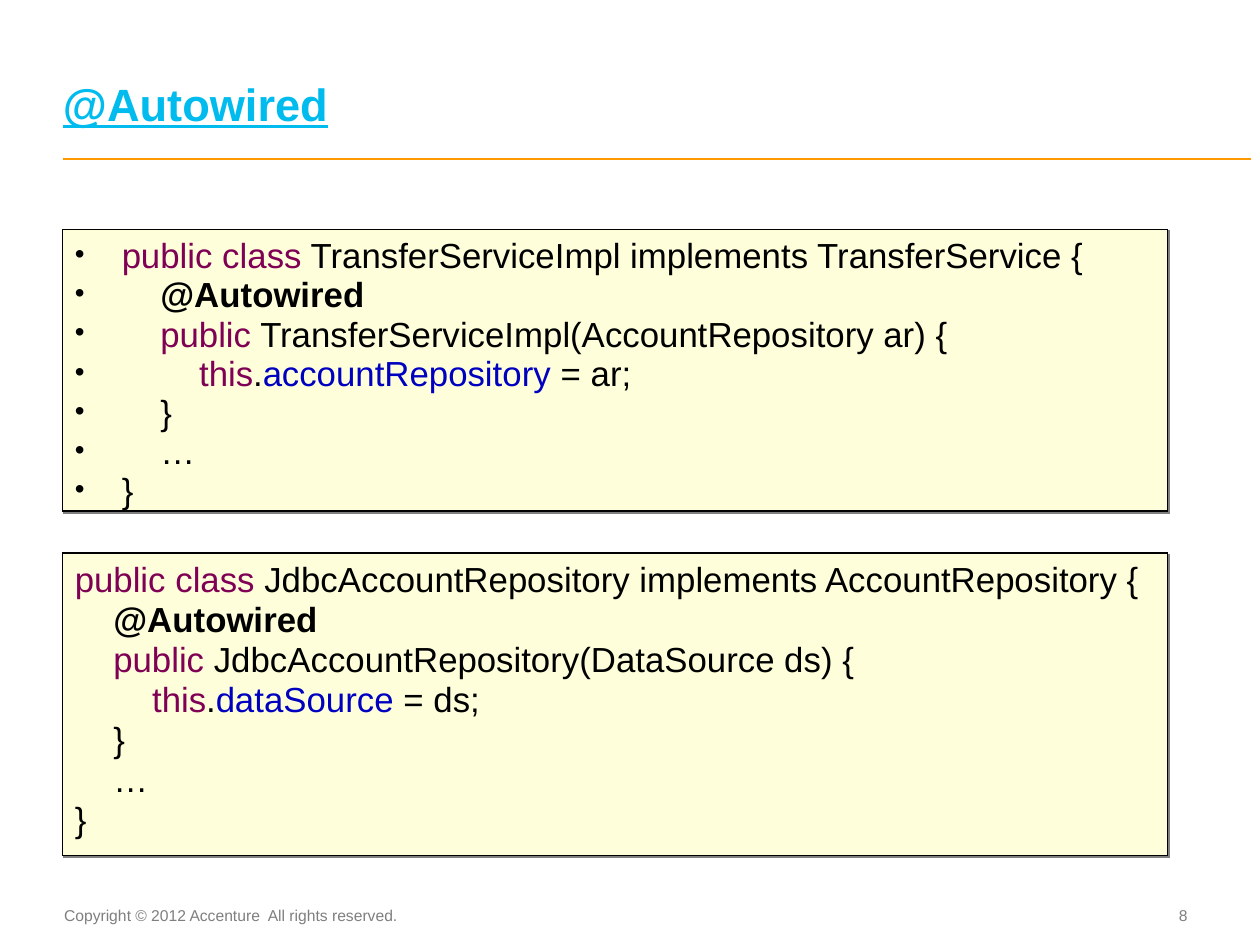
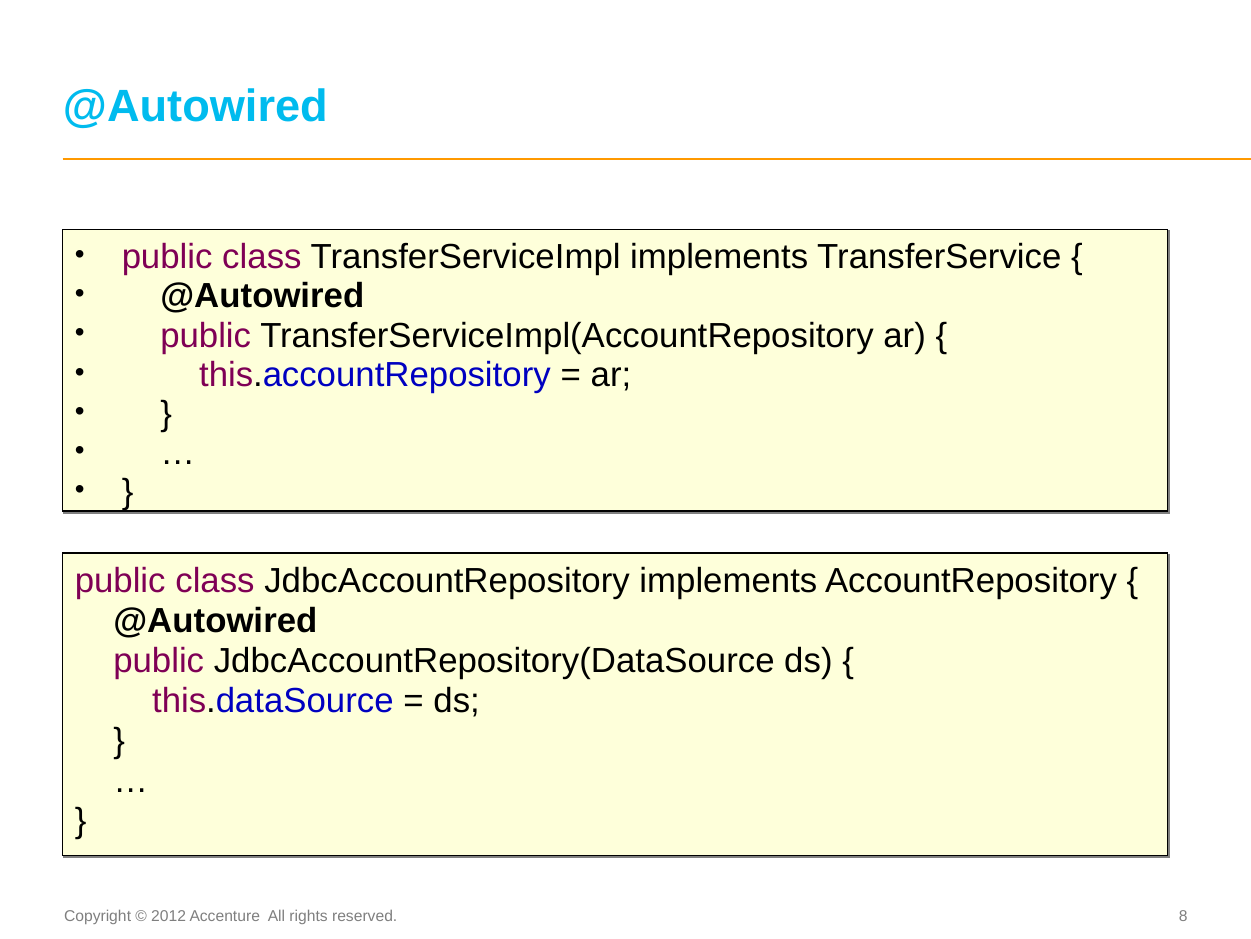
@Autowired at (195, 107) underline: present -> none
